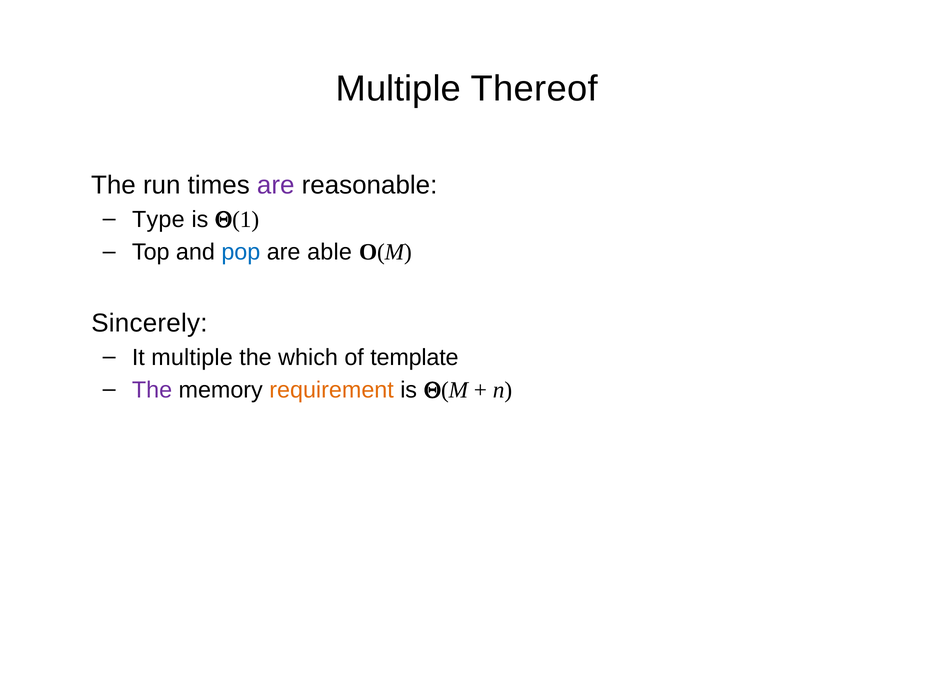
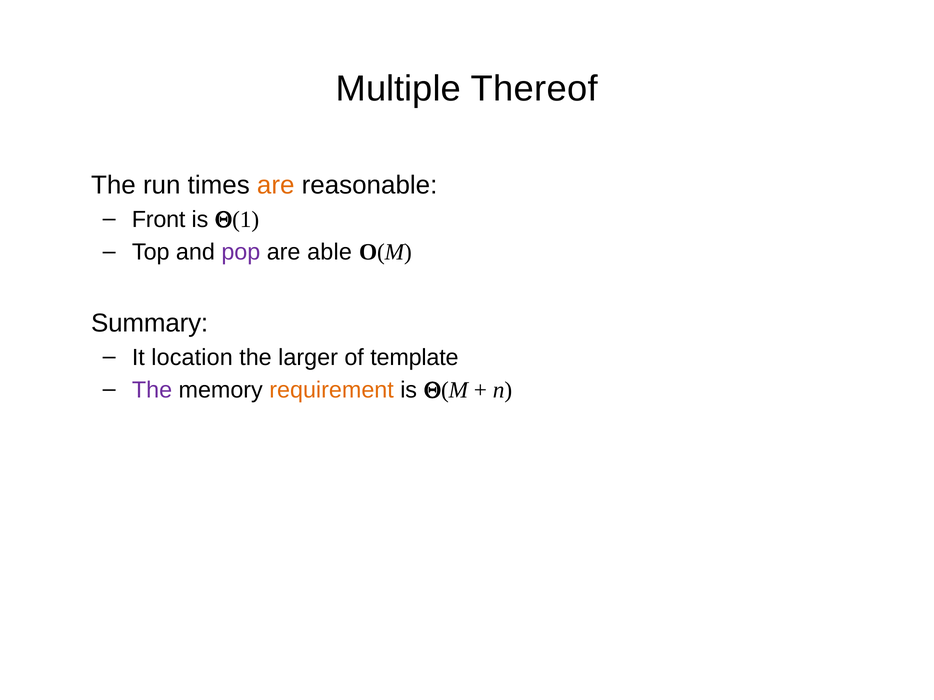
are at (276, 186) colour: purple -> orange
Type: Type -> Front
pop colour: blue -> purple
Sincerely: Sincerely -> Summary
It multiple: multiple -> location
which: which -> larger
